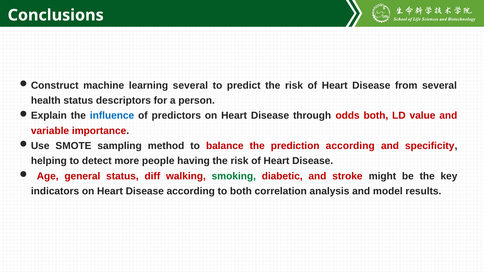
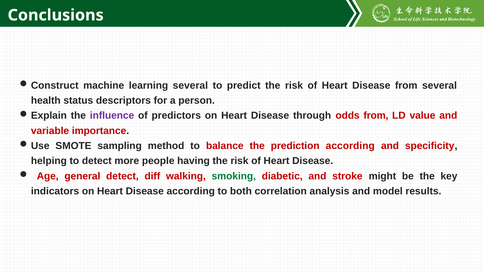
influence colour: blue -> purple
odds both: both -> from
general status: status -> detect
